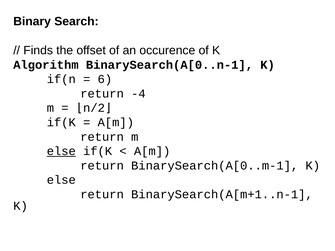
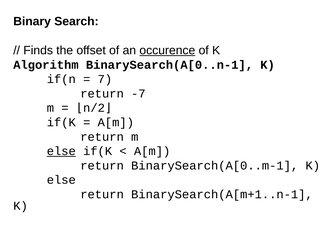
occurence underline: none -> present
6: 6 -> 7
-4: -4 -> -7
